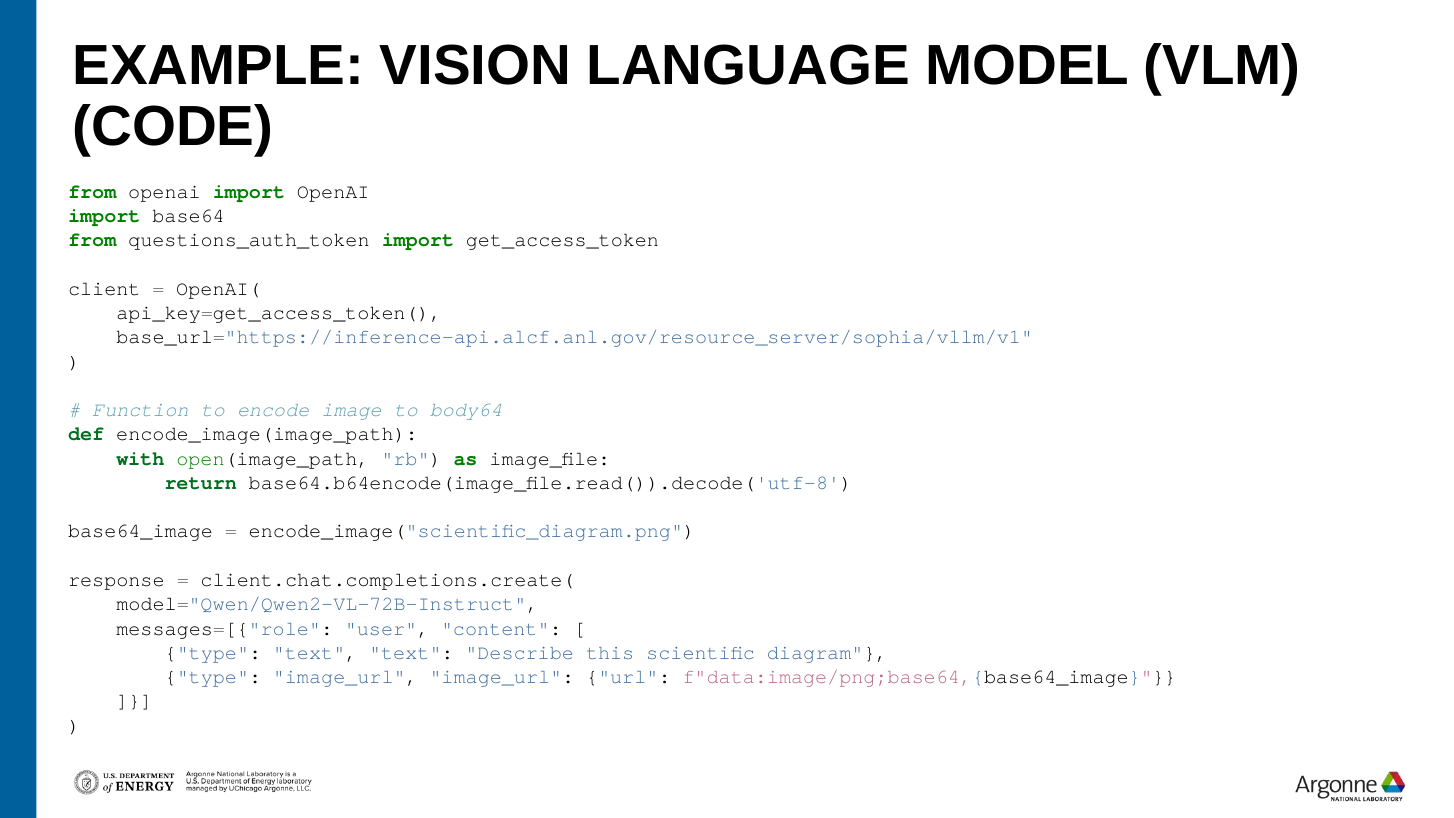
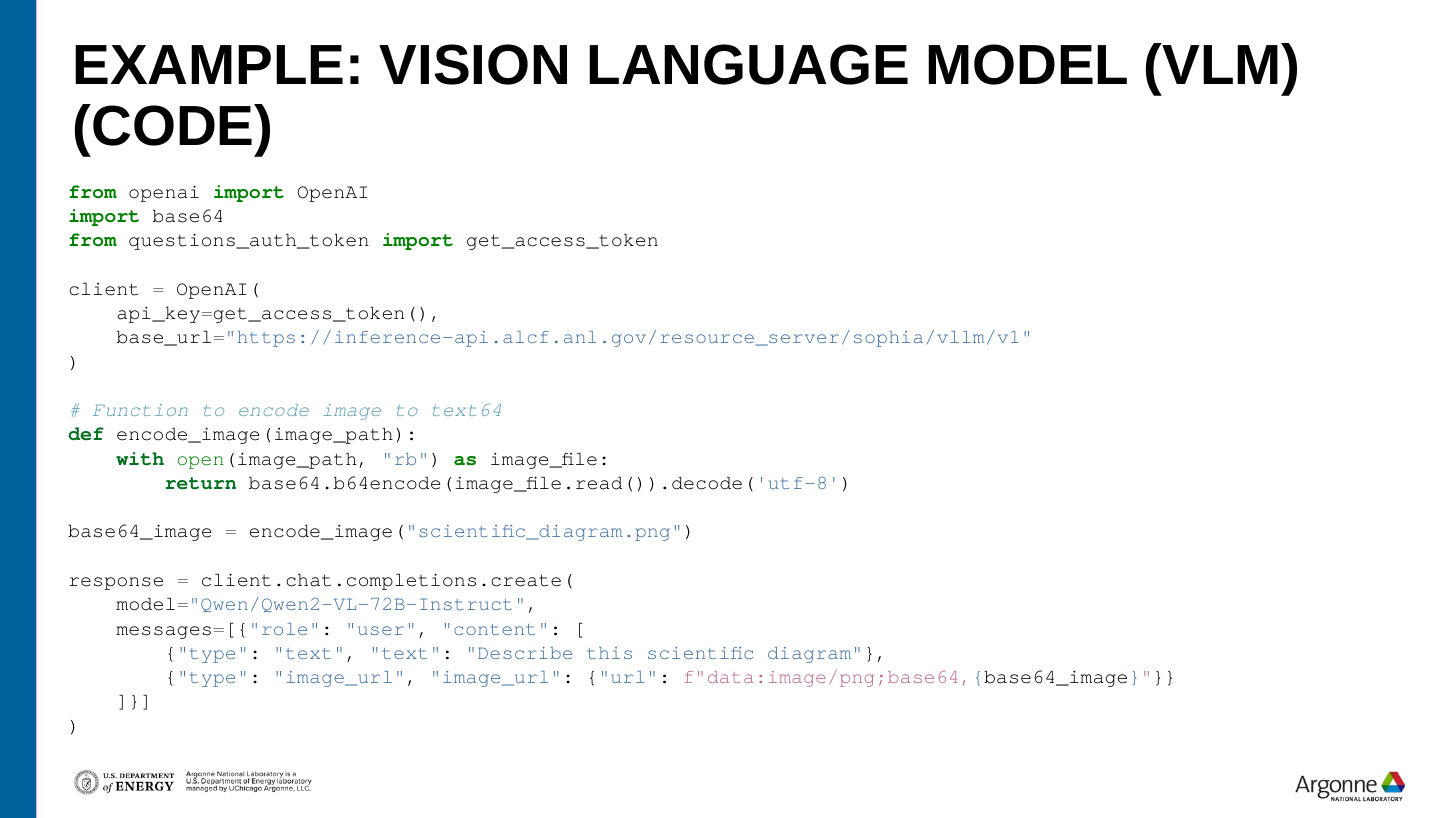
body64: body64 -> text64
